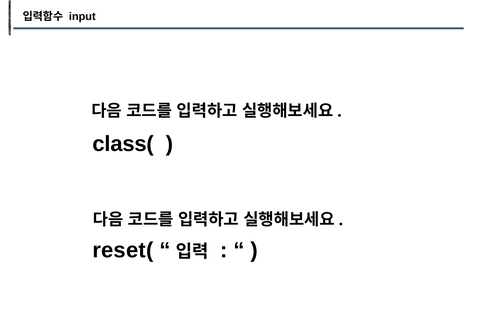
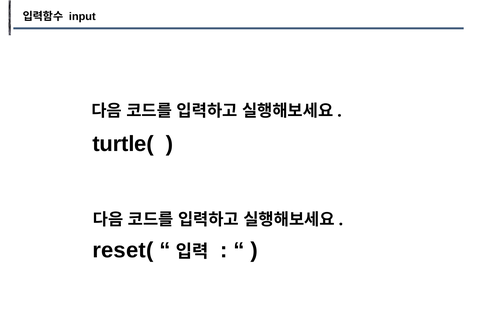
class(: class( -> turtle(
